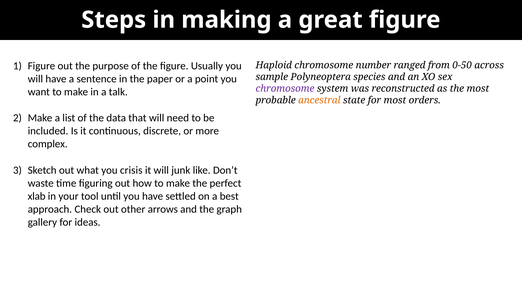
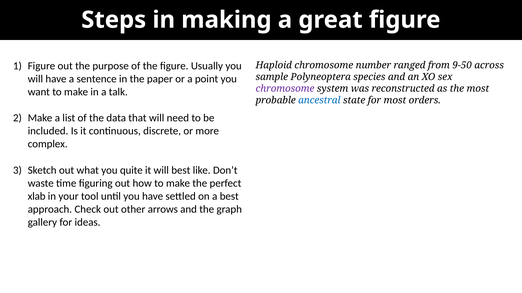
0-50: 0-50 -> 9-50
ancestral colour: orange -> blue
crisis: crisis -> quite
will junk: junk -> best
